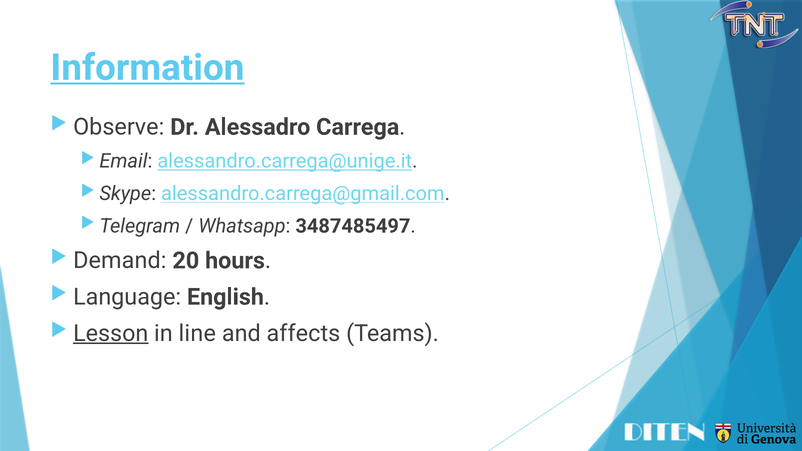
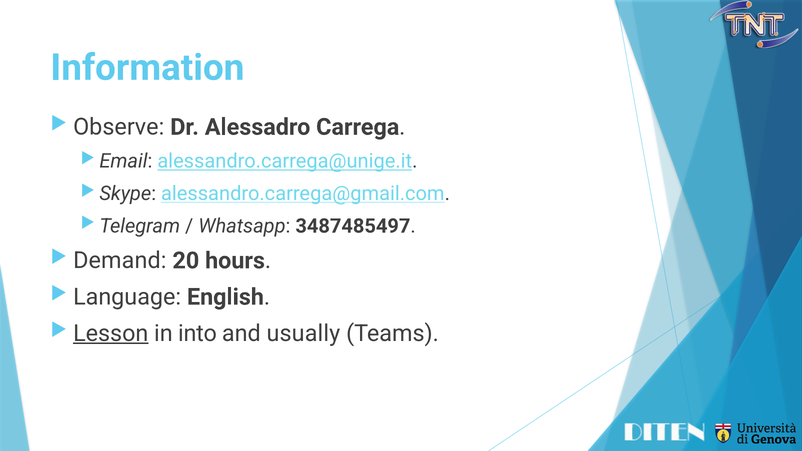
Information underline: present -> none
line: line -> into
affects: affects -> usually
